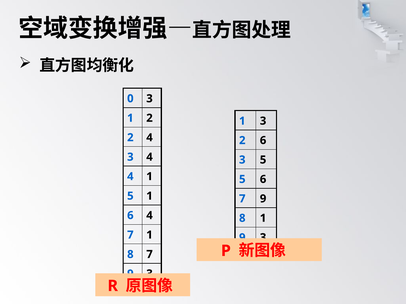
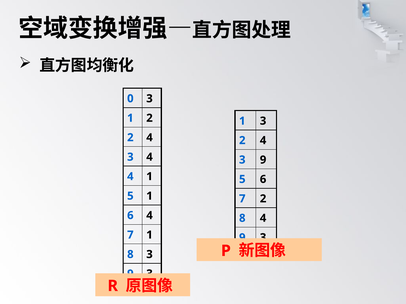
6 at (263, 141): 6 -> 4
5 at (263, 160): 5 -> 9
9 at (263, 199): 9 -> 2
8 1: 1 -> 4
8 7: 7 -> 3
